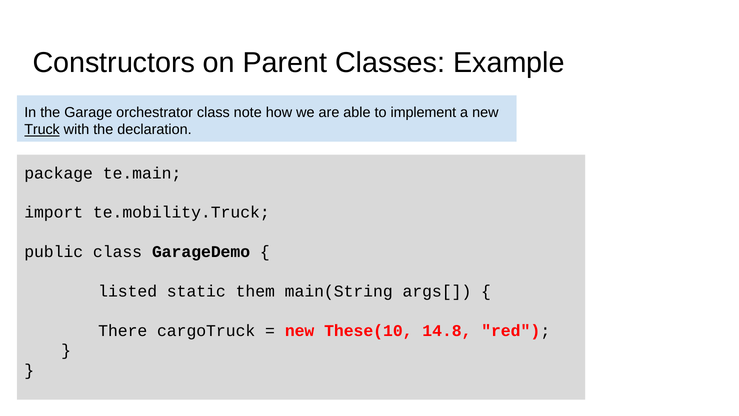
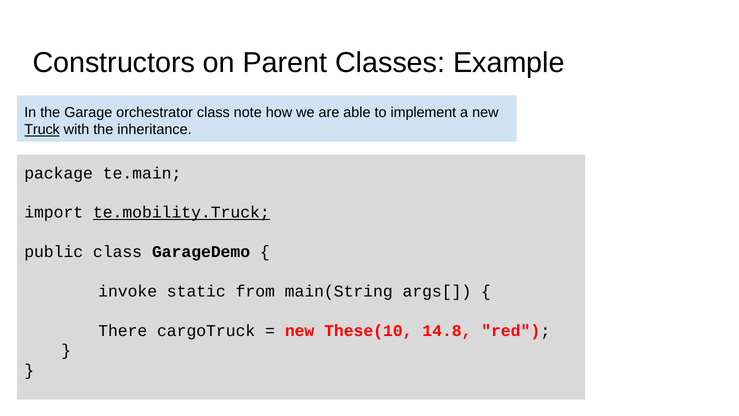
declaration: declaration -> inheritance
te.mobility.Truck underline: none -> present
listed: listed -> invoke
them: them -> from
